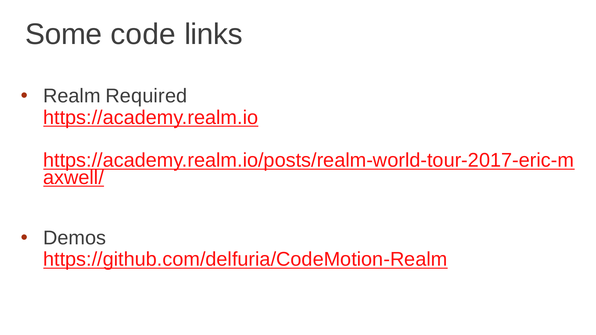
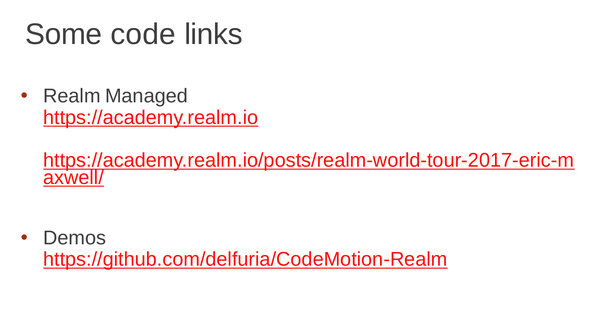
Required: Required -> Managed
